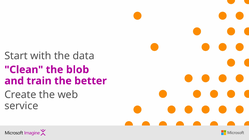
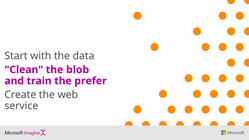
better: better -> prefer
